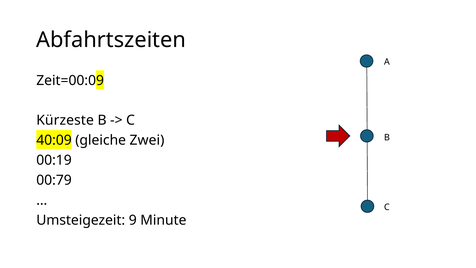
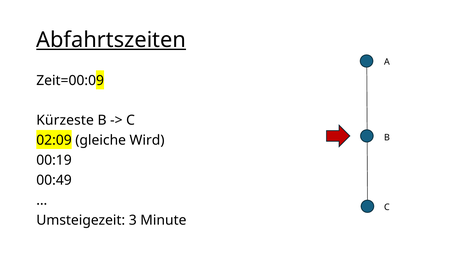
Abfahrtszeiten underline: none -> present
40:09: 40:09 -> 02:09
Zwei: Zwei -> Wird
00:79: 00:79 -> 00:49
9: 9 -> 3
